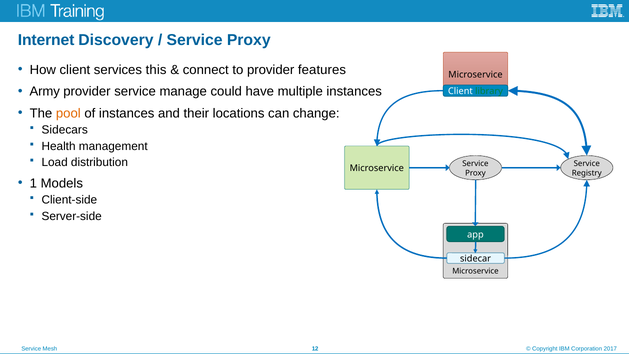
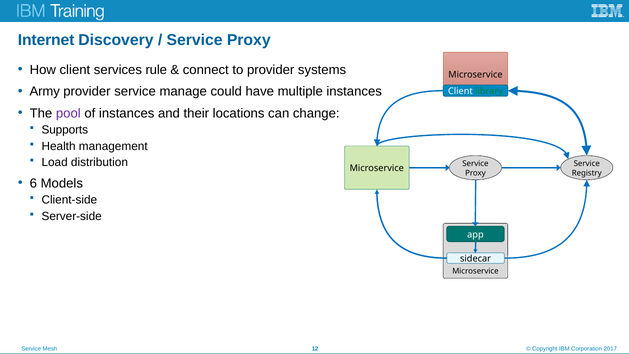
this: this -> rule
features: features -> systems
pool colour: orange -> purple
Sidecars: Sidecars -> Supports
1: 1 -> 6
